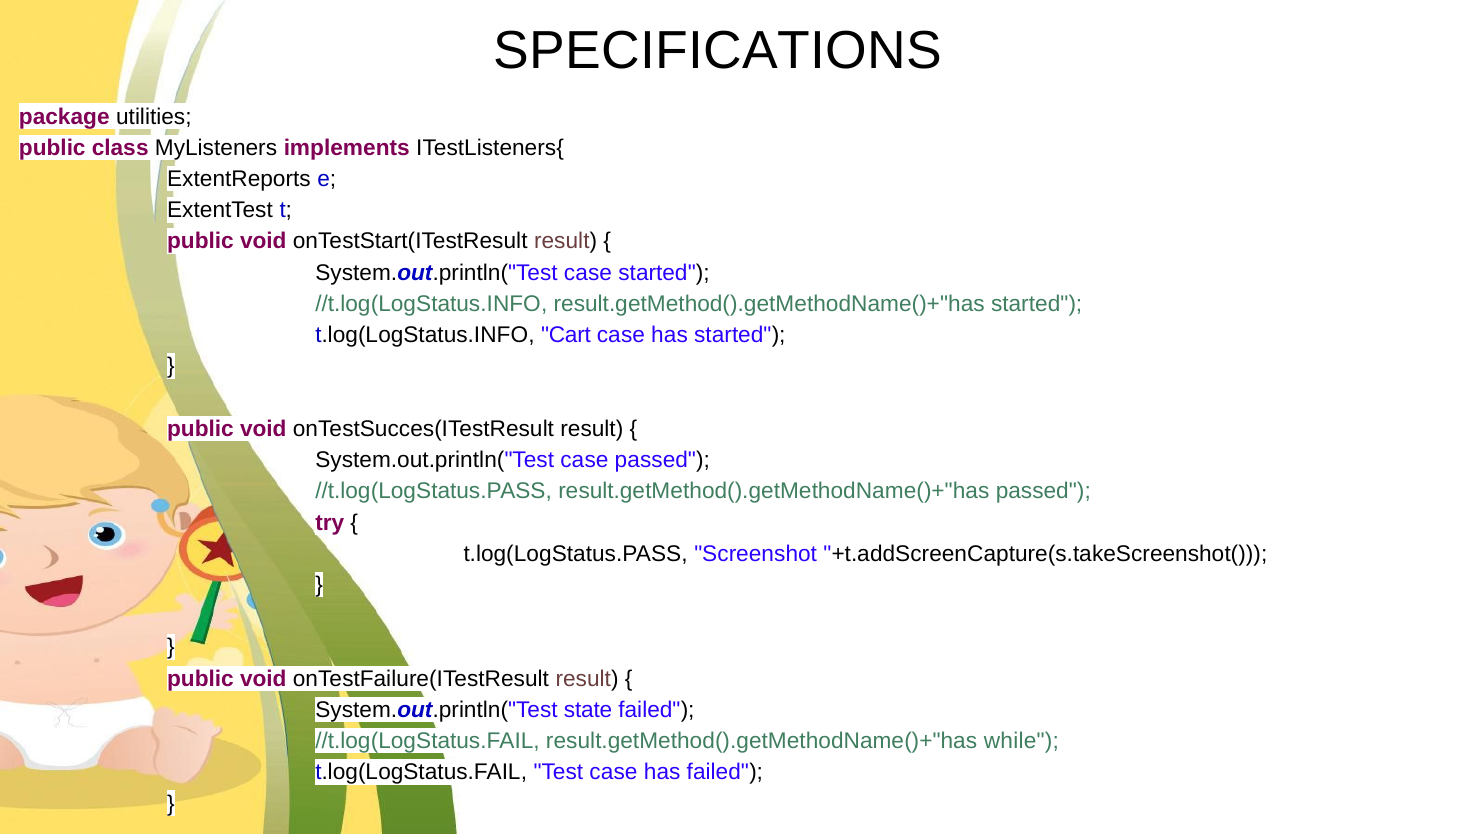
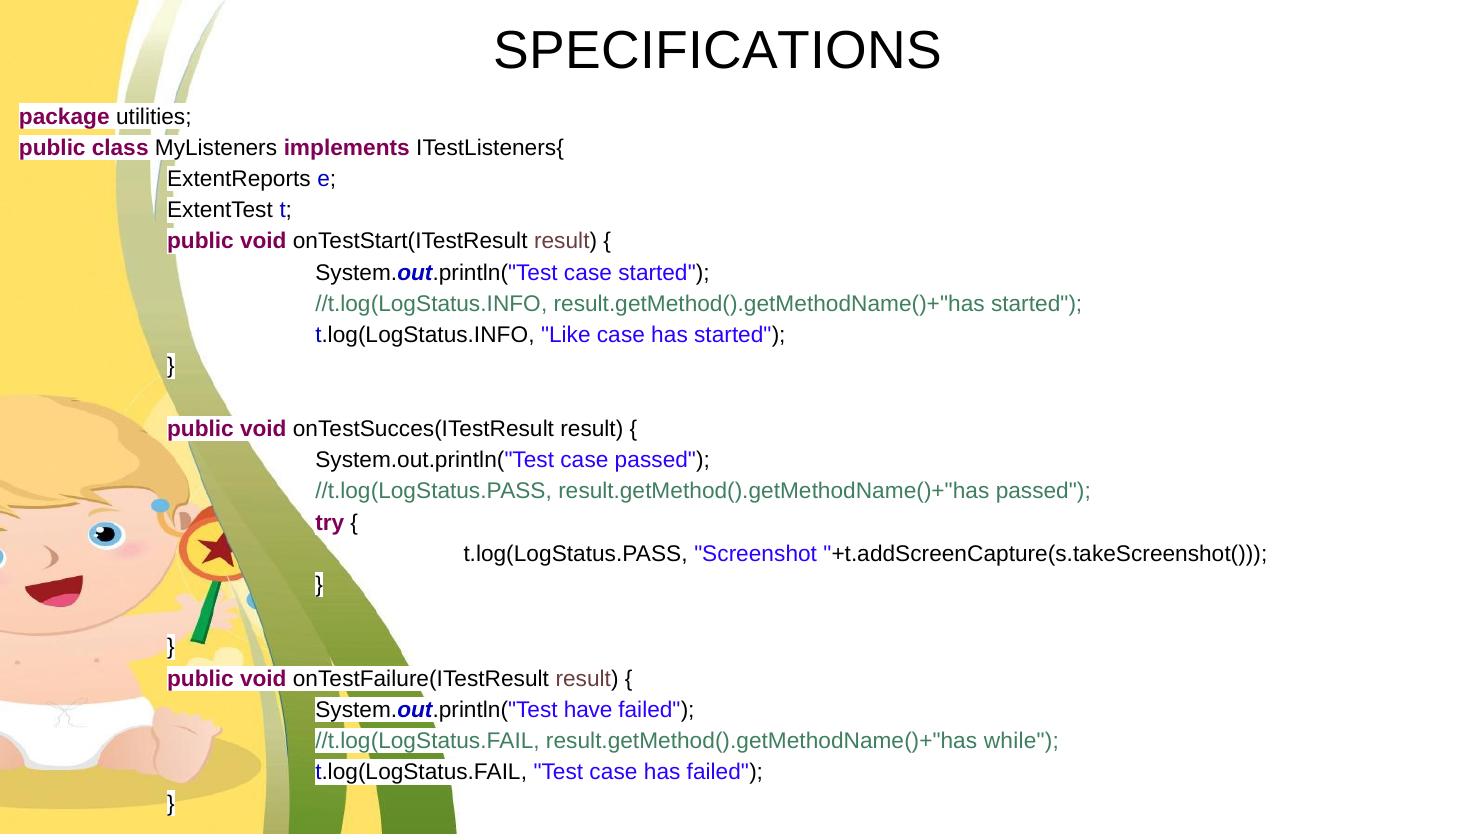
Cart: Cart -> Like
state: state -> have
